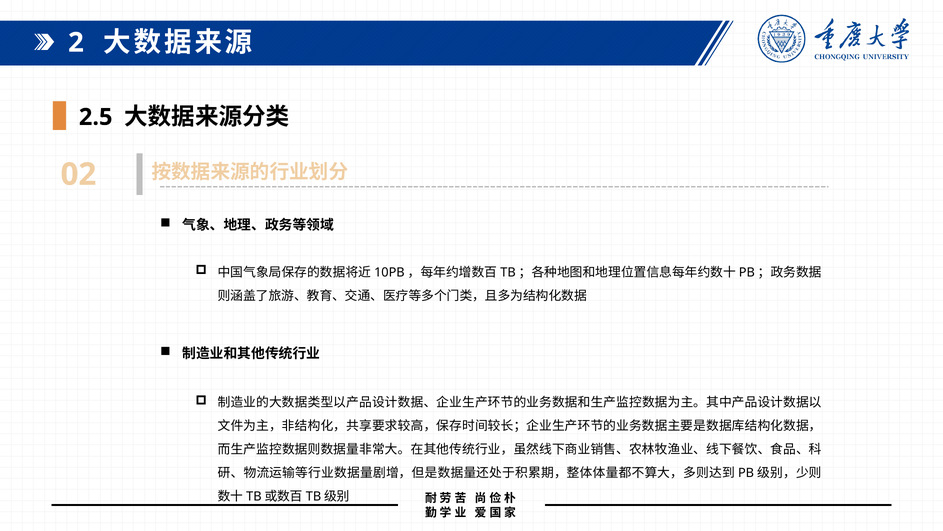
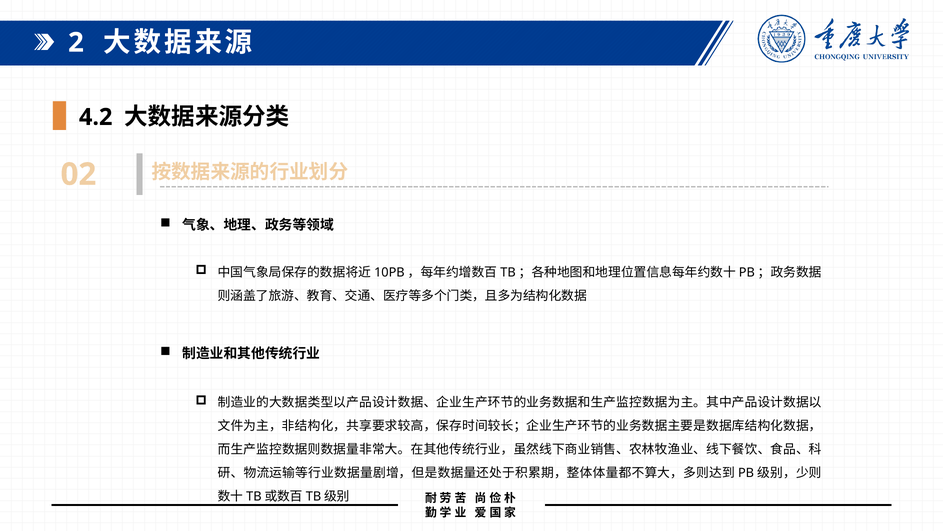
2.5: 2.5 -> 4.2
